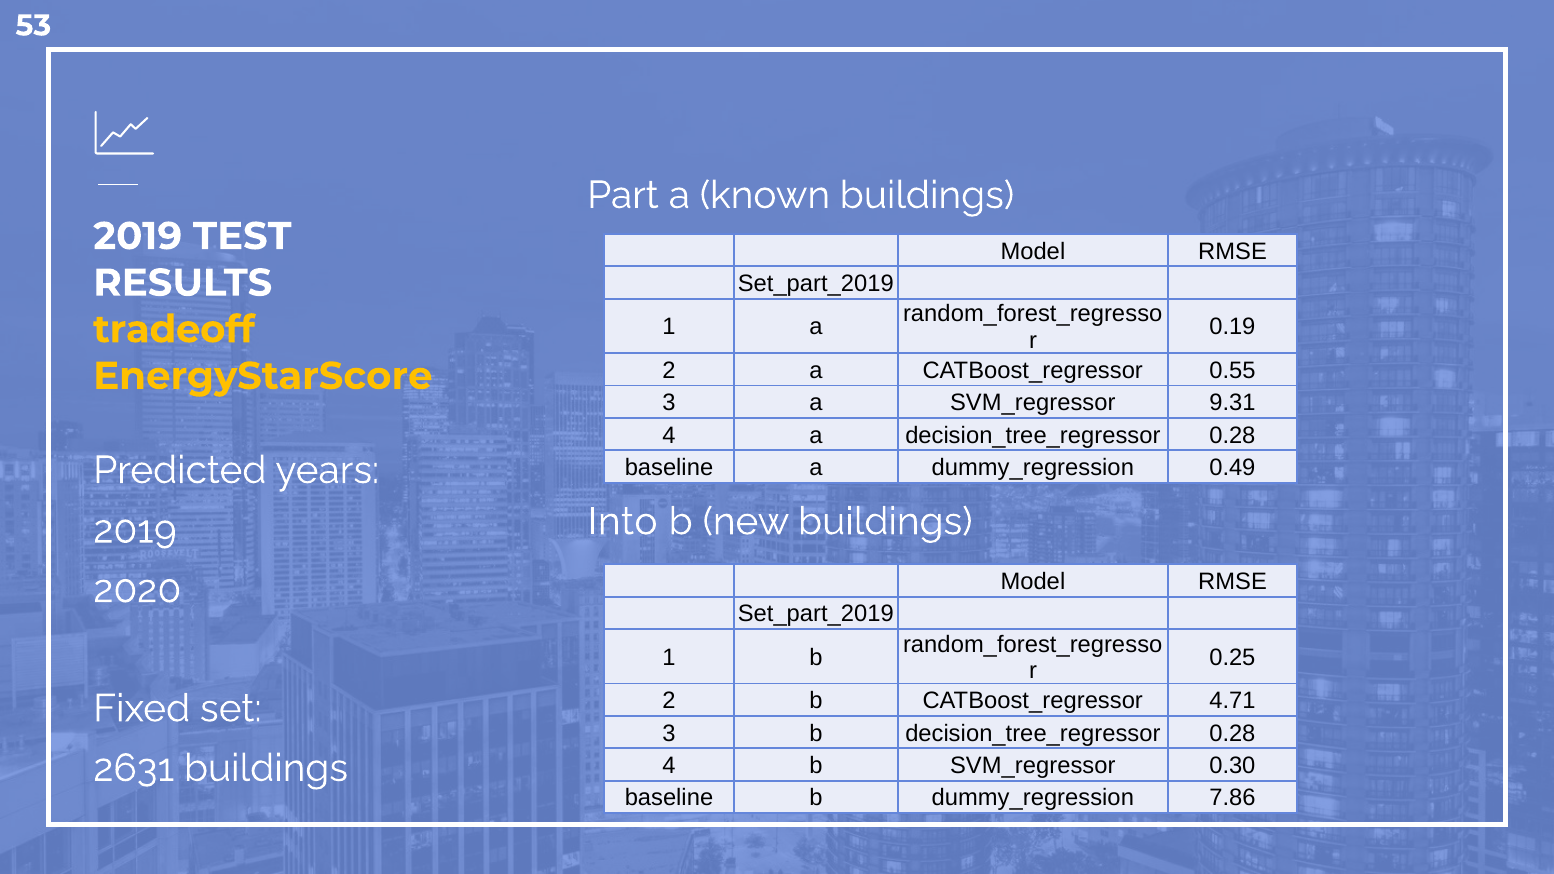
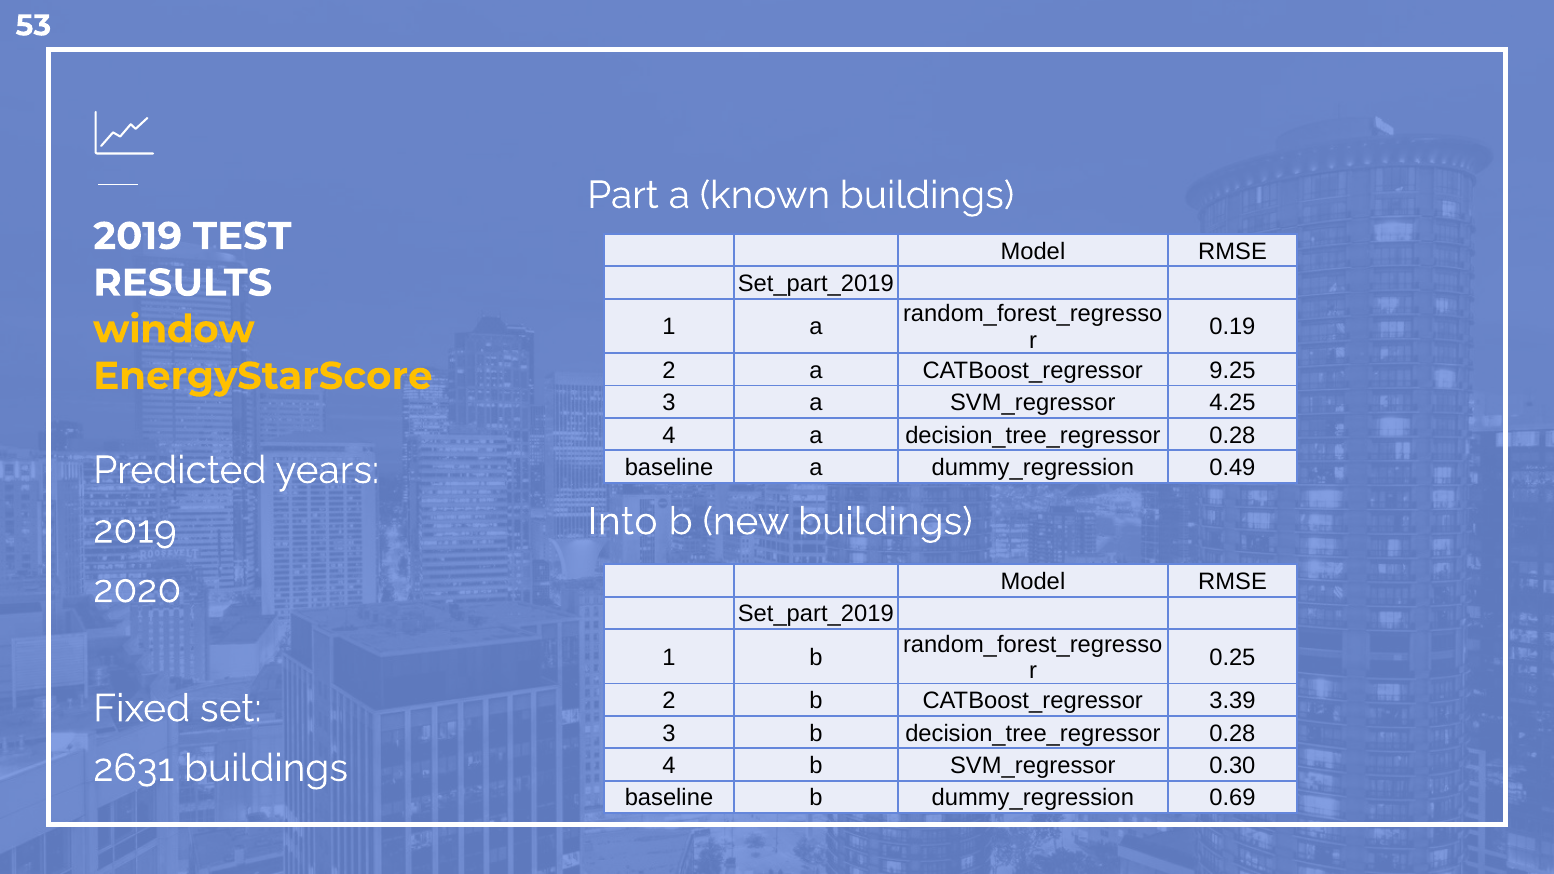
tradeoff: tradeoff -> window
0.55: 0.55 -> 9.25
9.31: 9.31 -> 4.25
4.71: 4.71 -> 3.39
7.86: 7.86 -> 0.69
